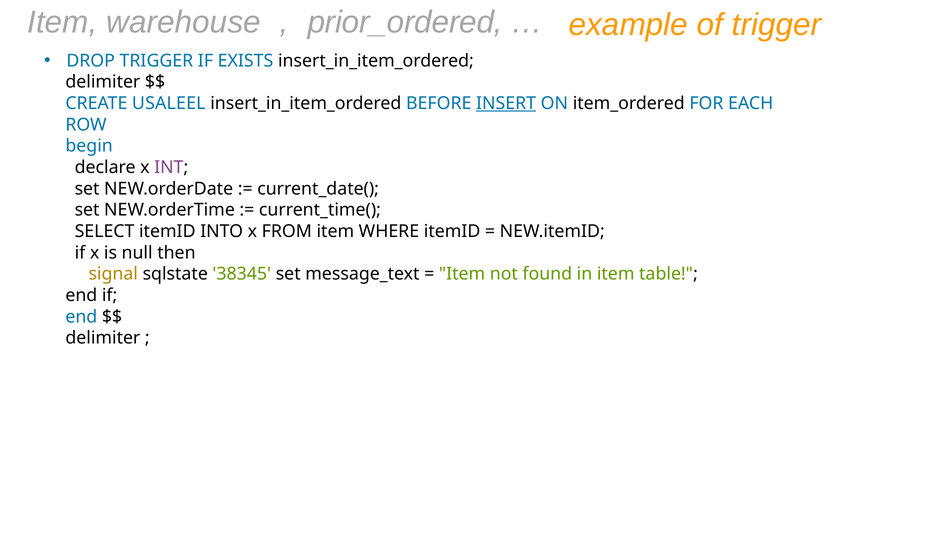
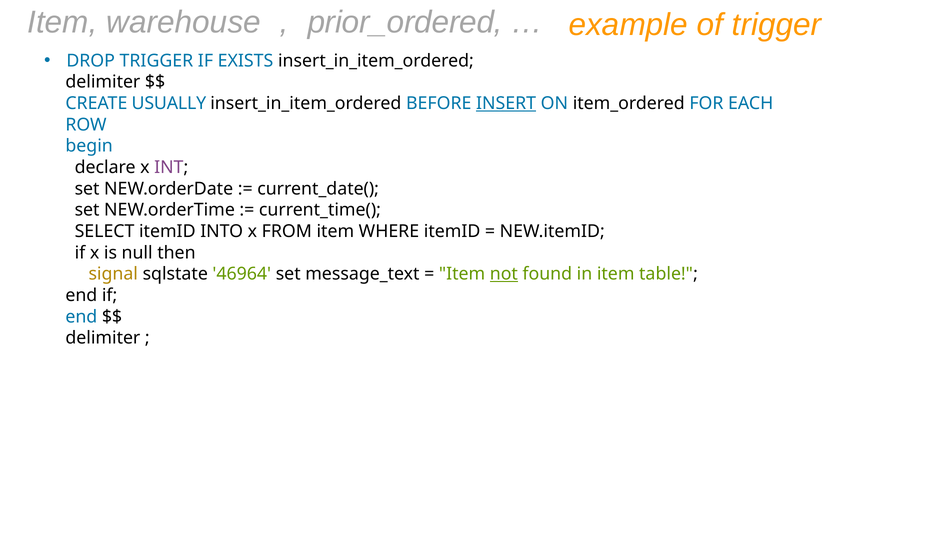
USALEEL: USALEEL -> USUALLY
38345: 38345 -> 46964
not underline: none -> present
